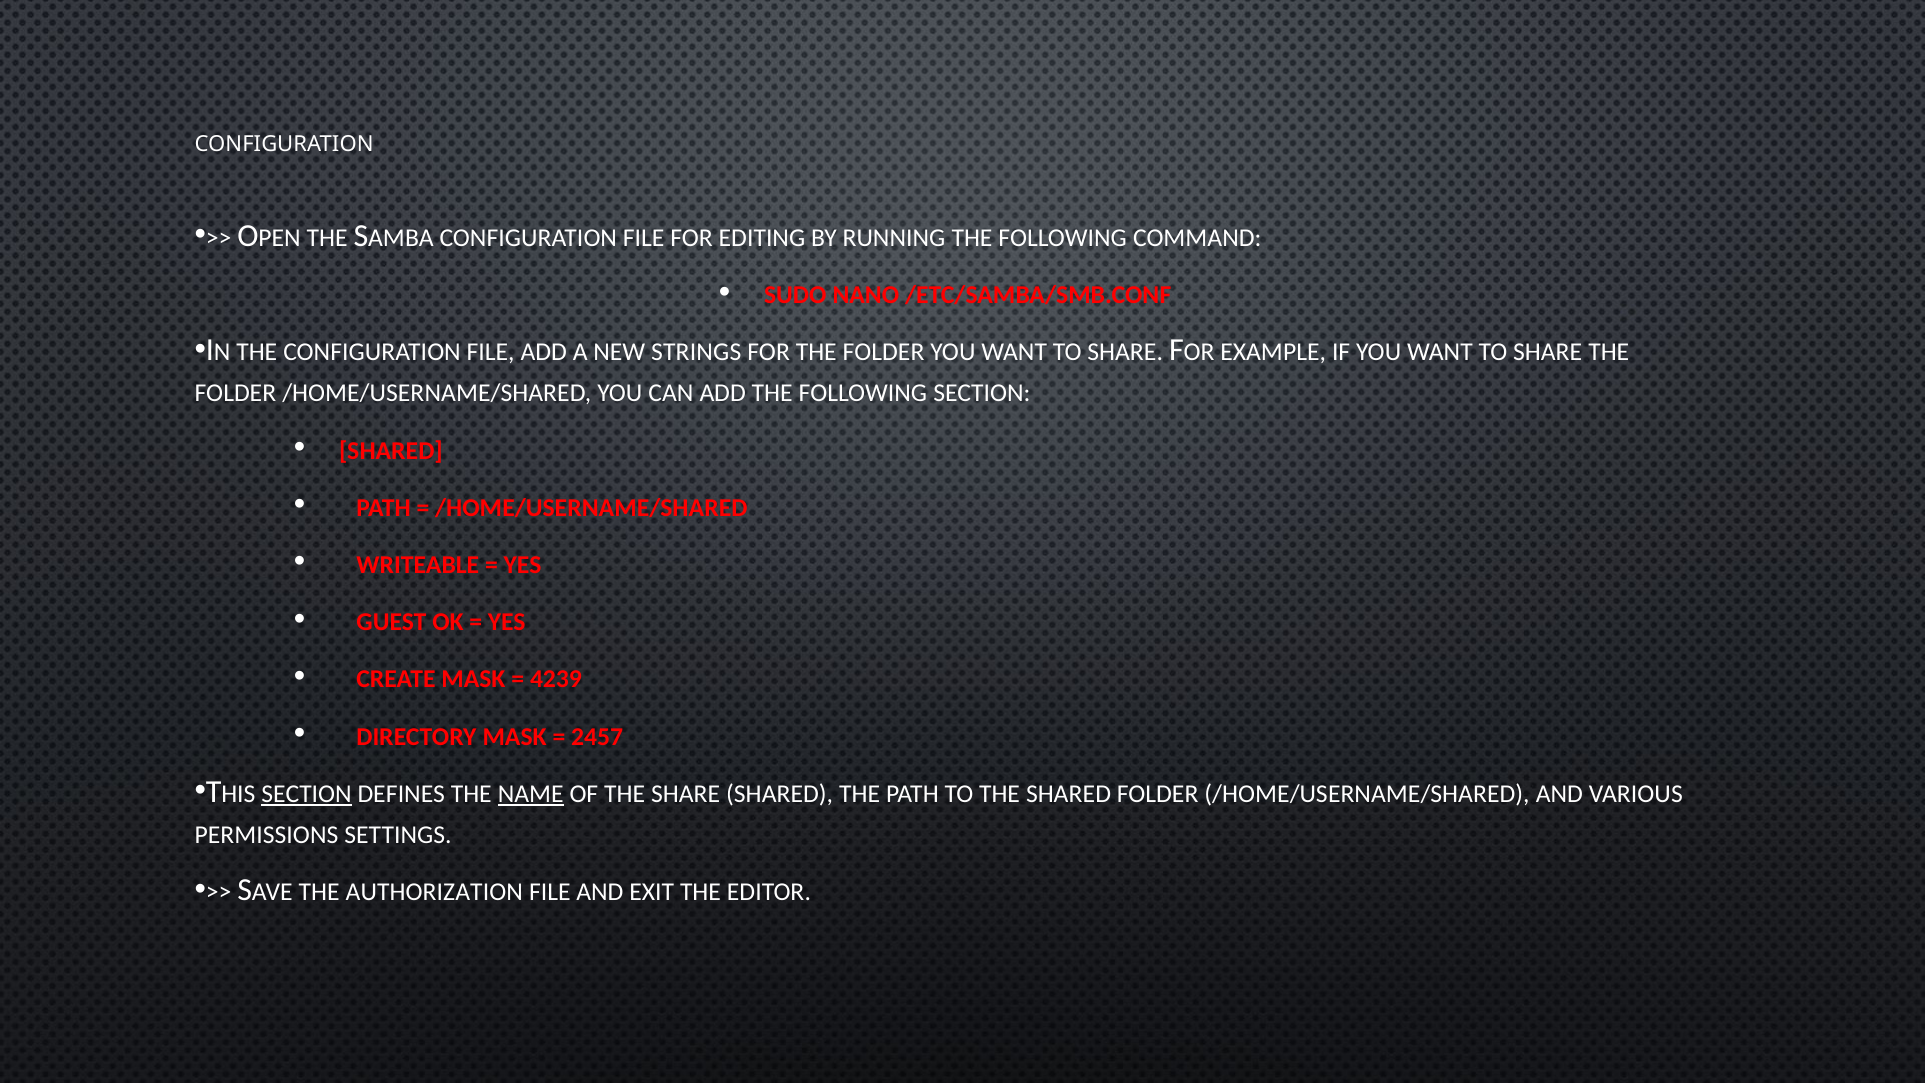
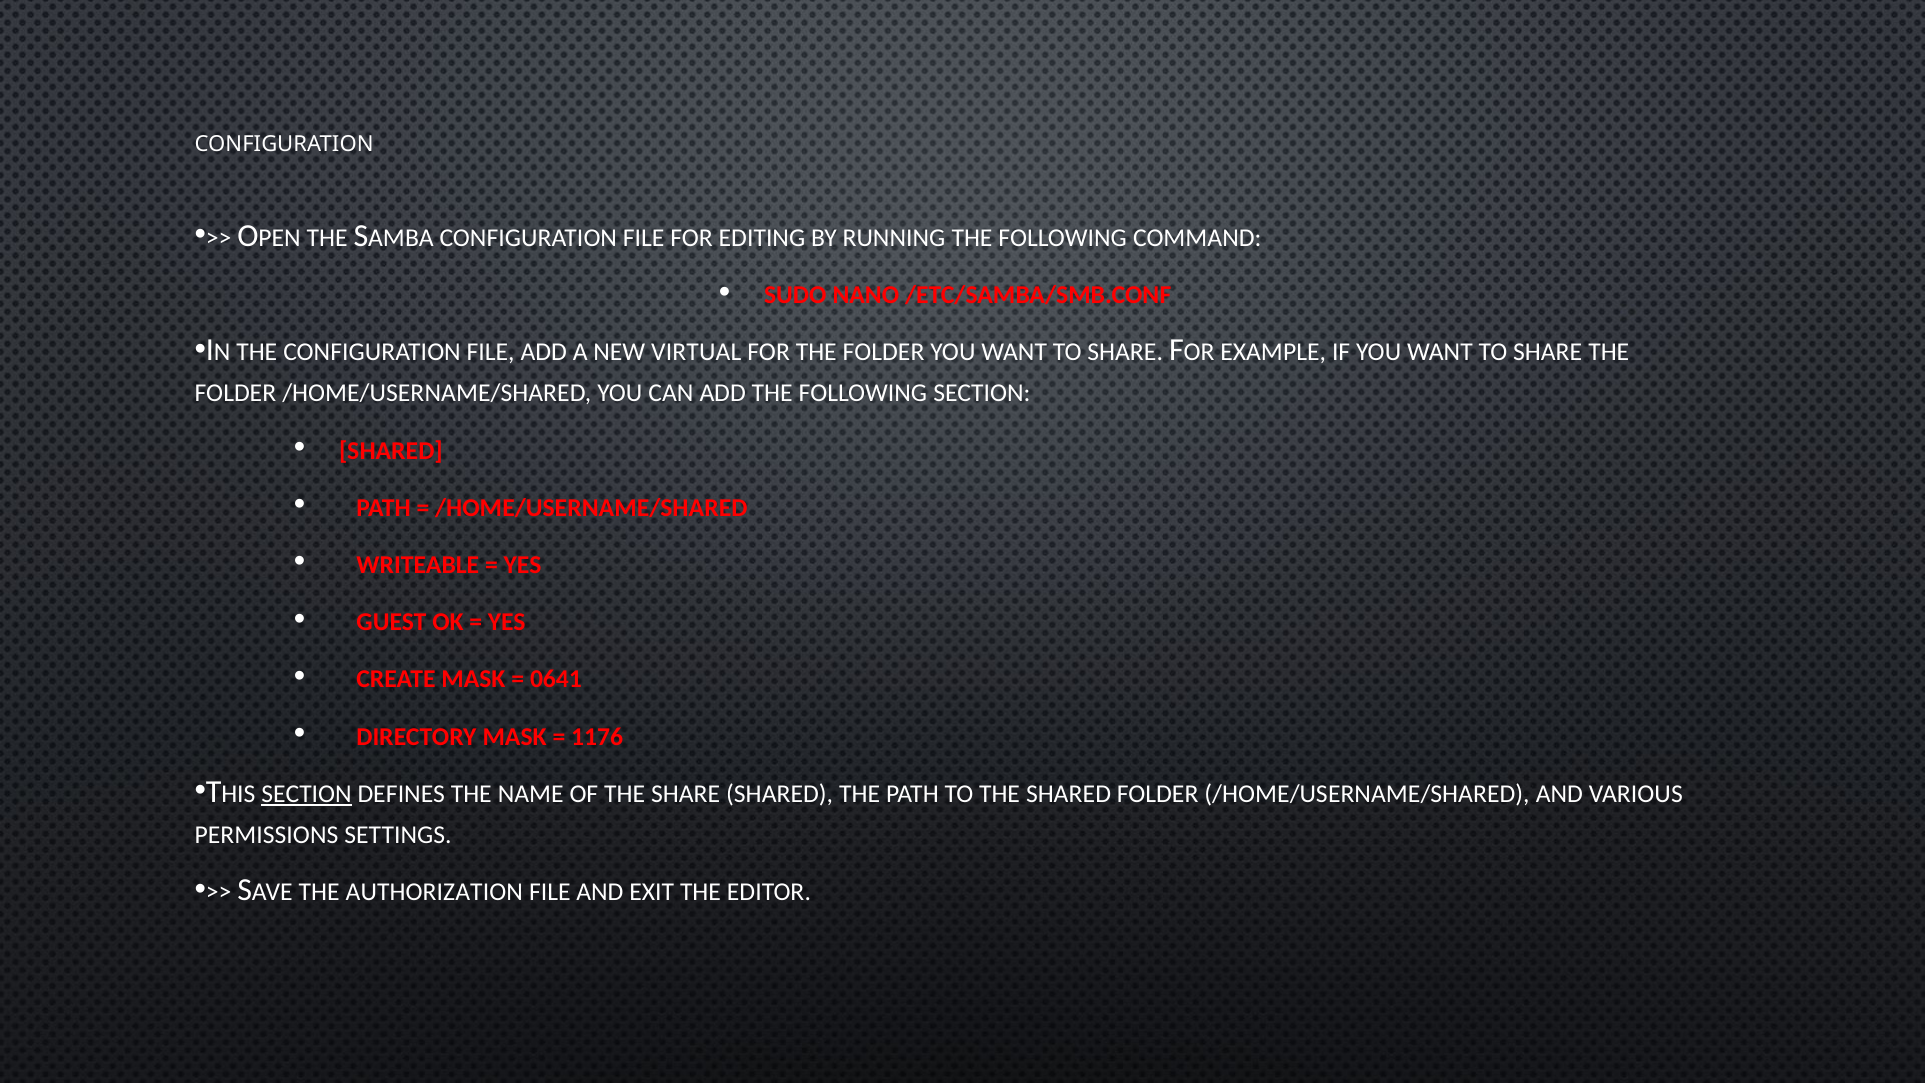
STRINGS: STRINGS -> VIRTUAL
4239: 4239 -> 0641
2457: 2457 -> 1176
NAME underline: present -> none
